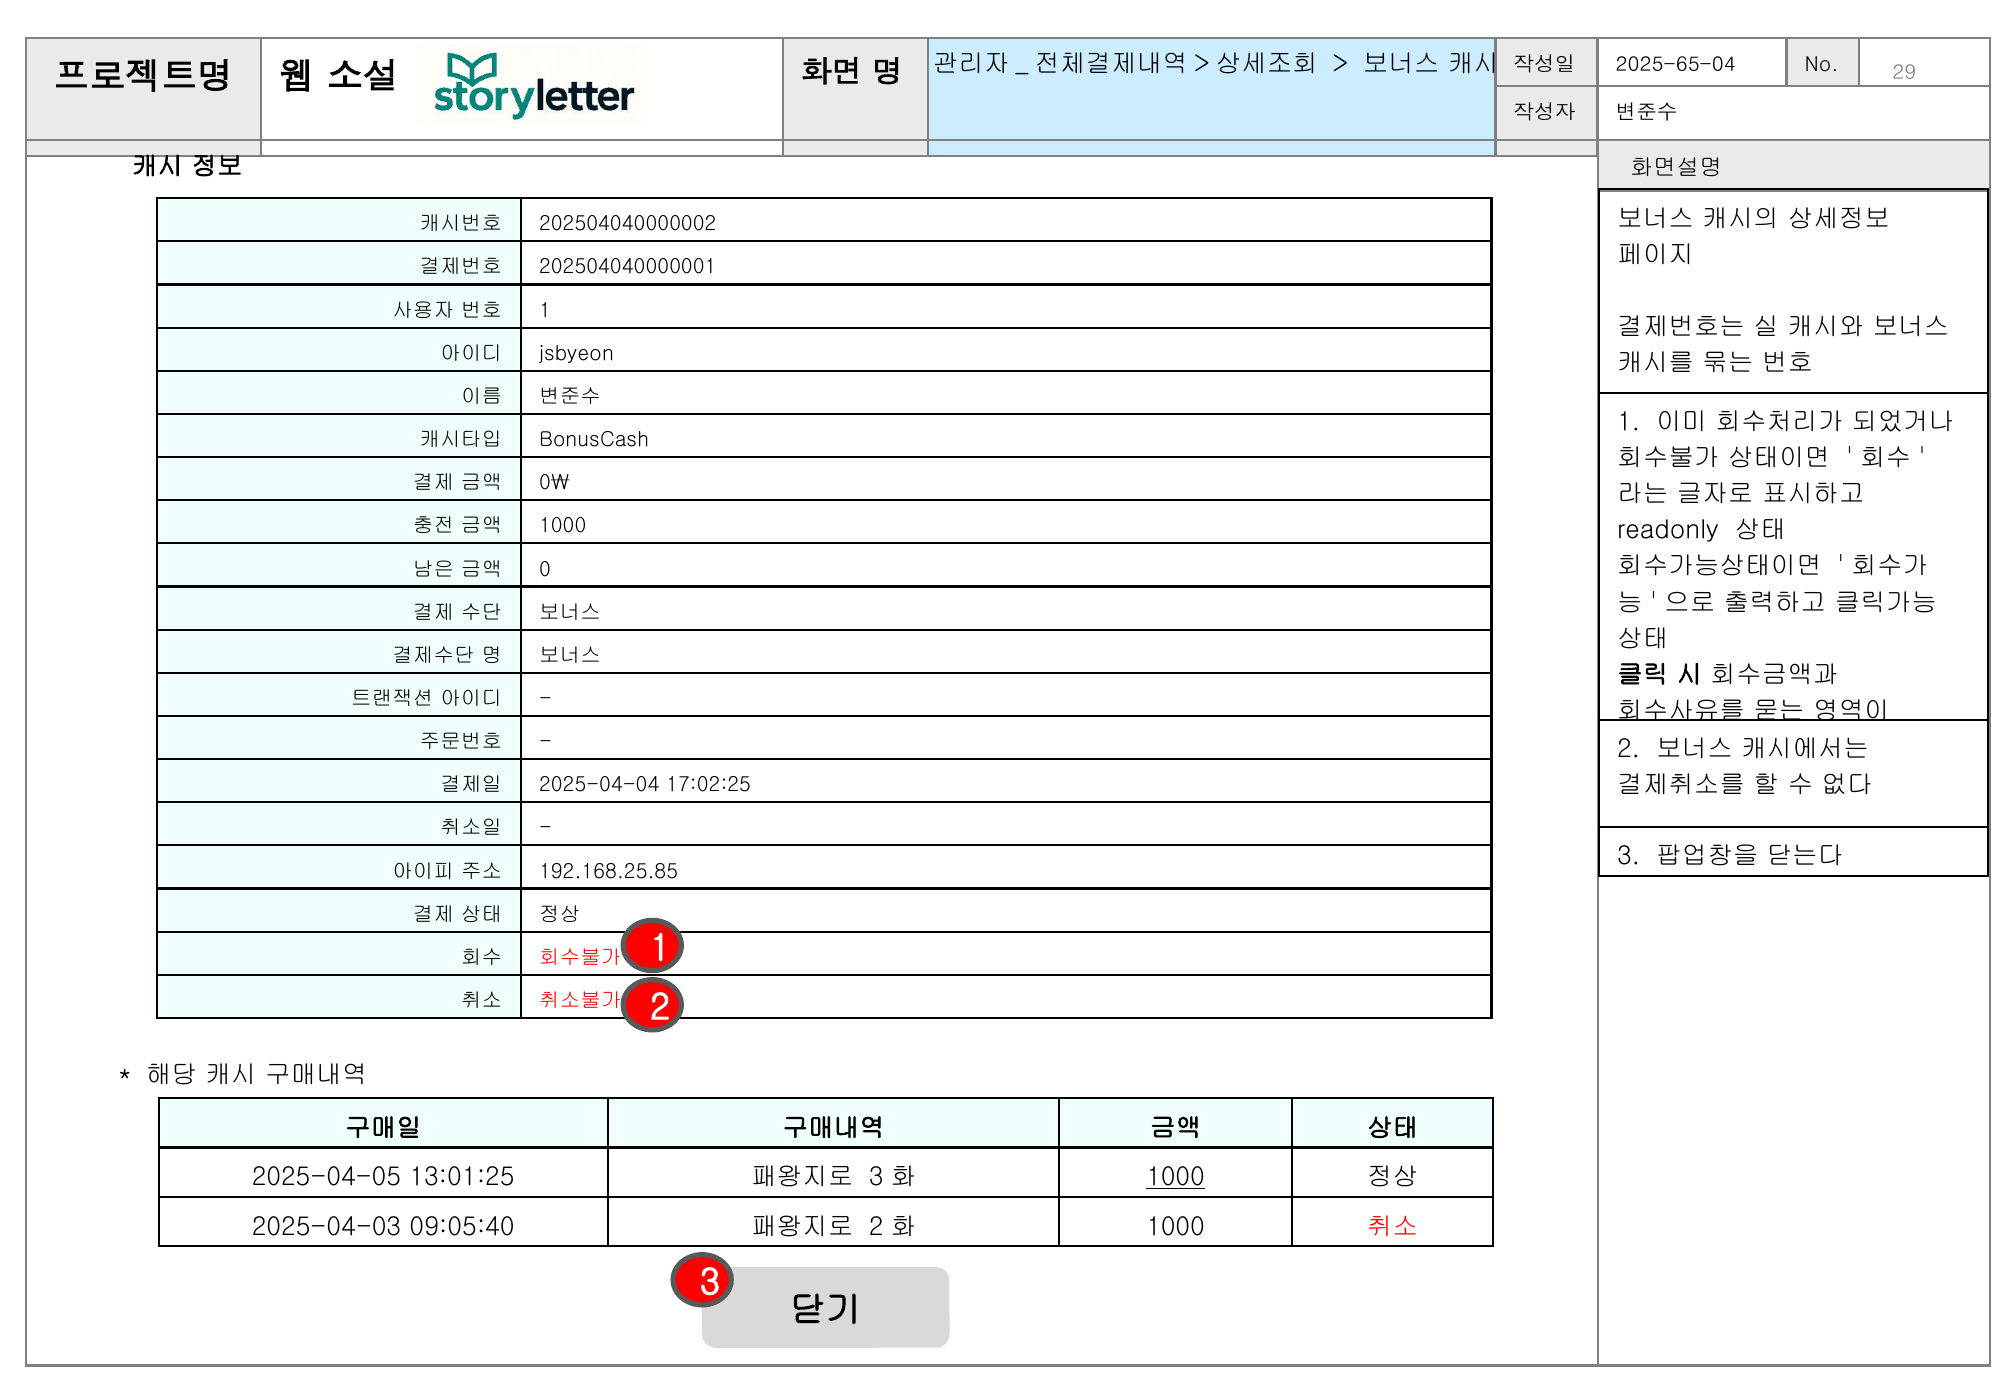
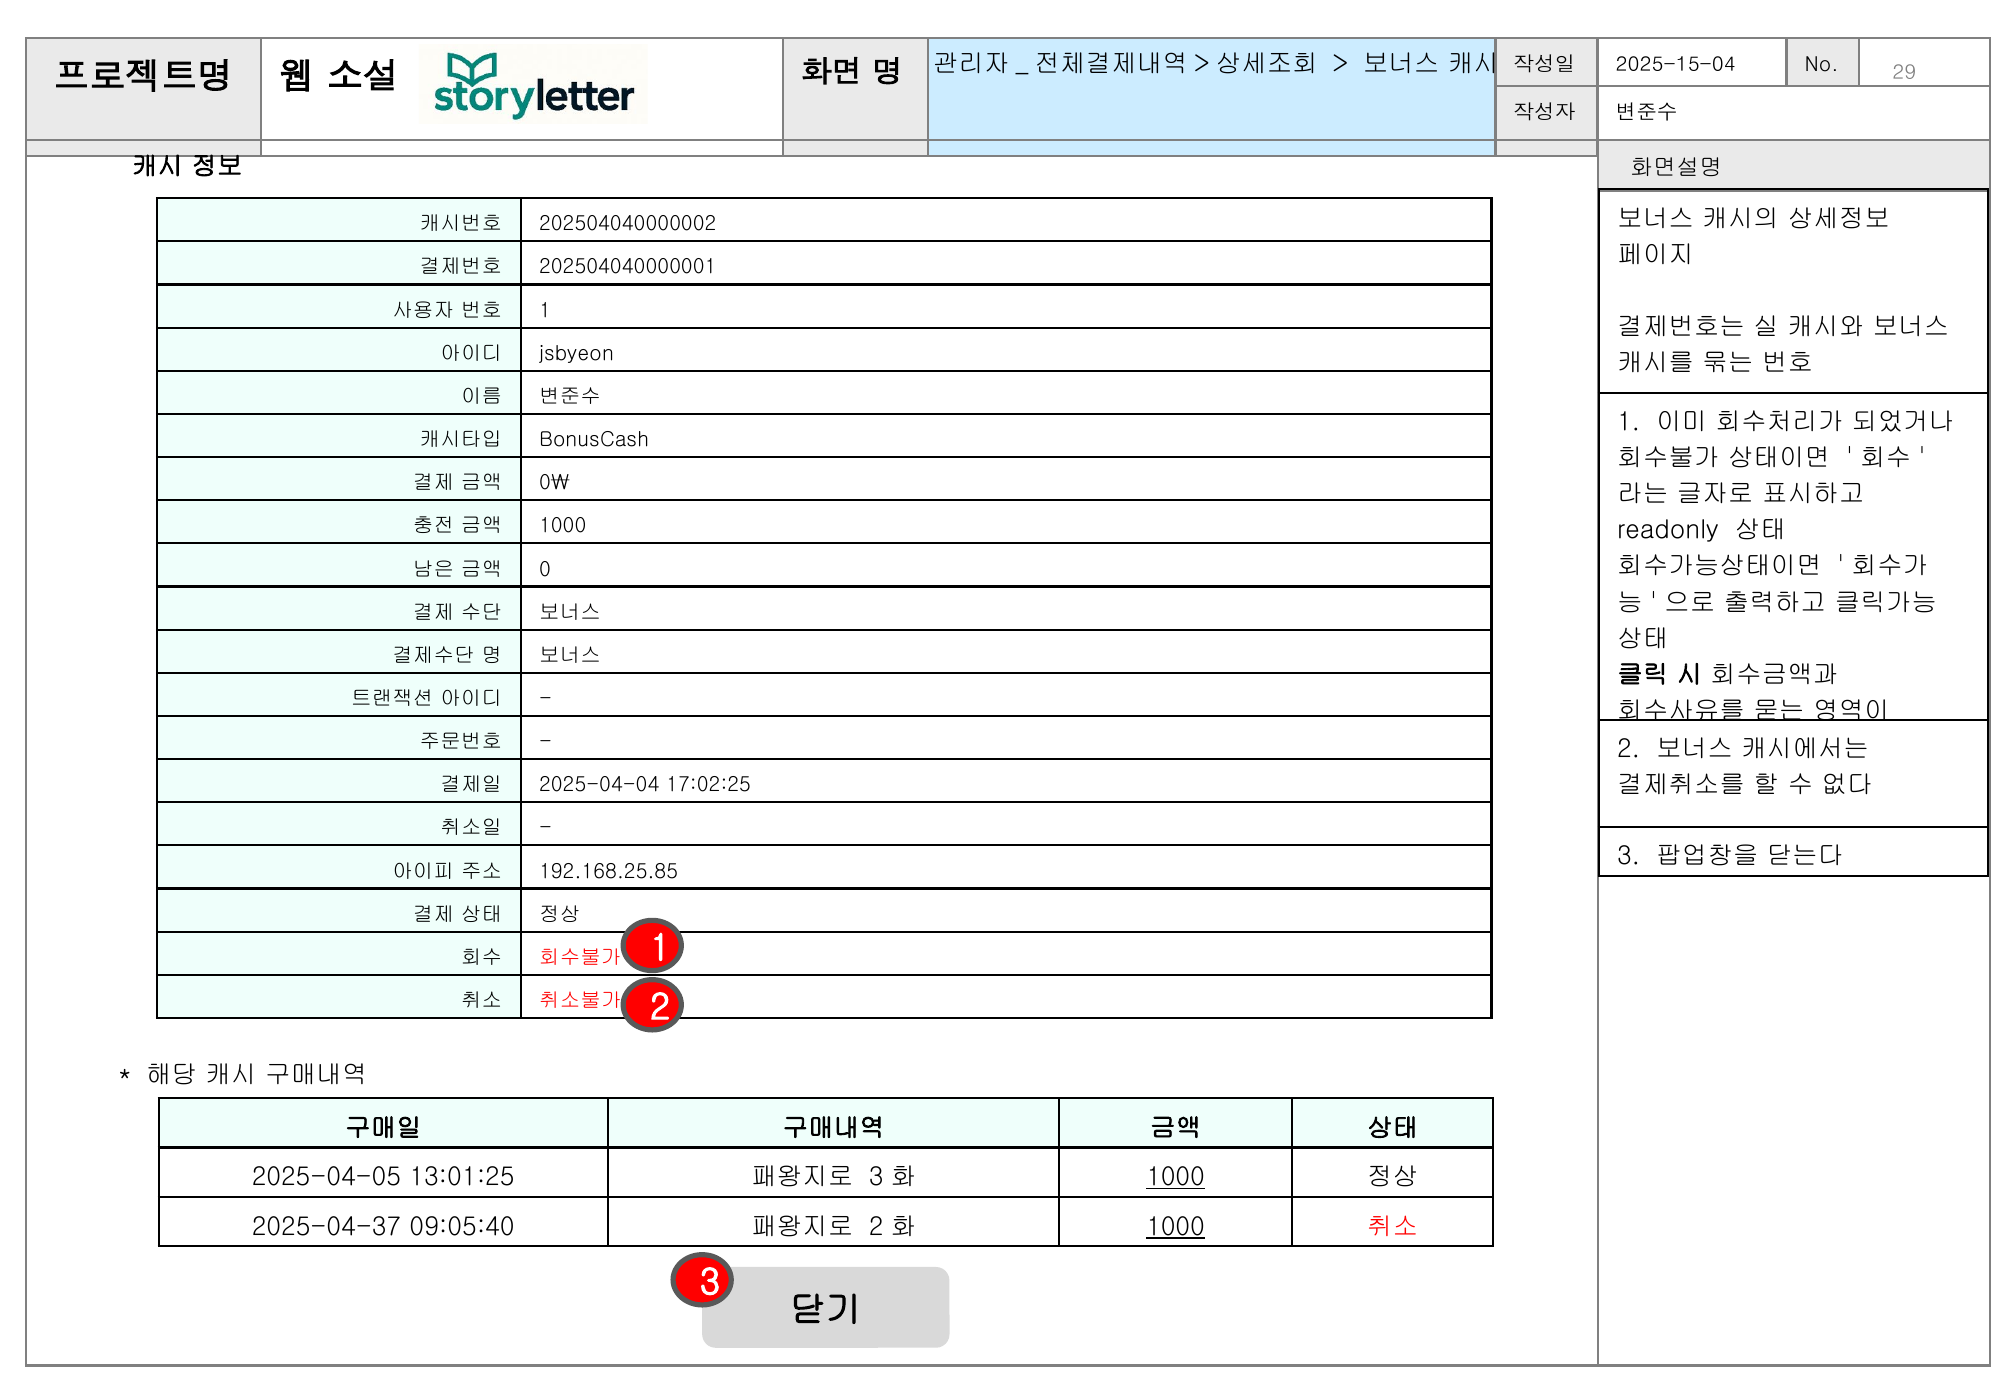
2025-65-04: 2025-65-04 -> 2025-15-04
2025-04-03: 2025-04-03 -> 2025-04-37
1000 at (1176, 1227) underline: none -> present
